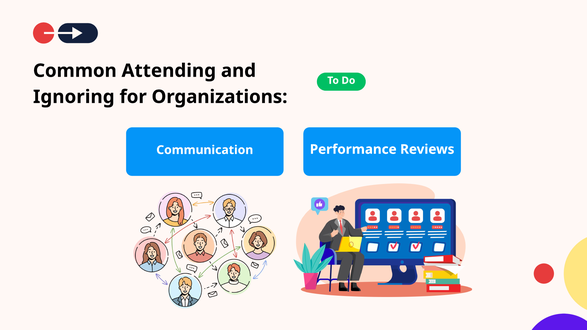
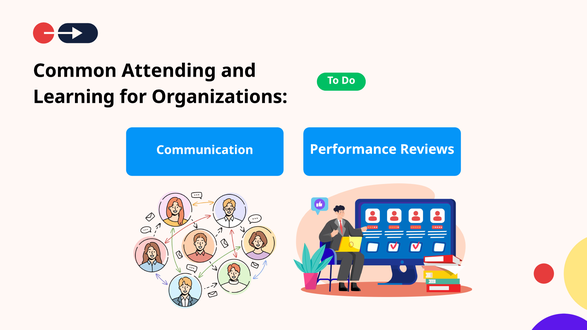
Ignoring: Ignoring -> Learning
